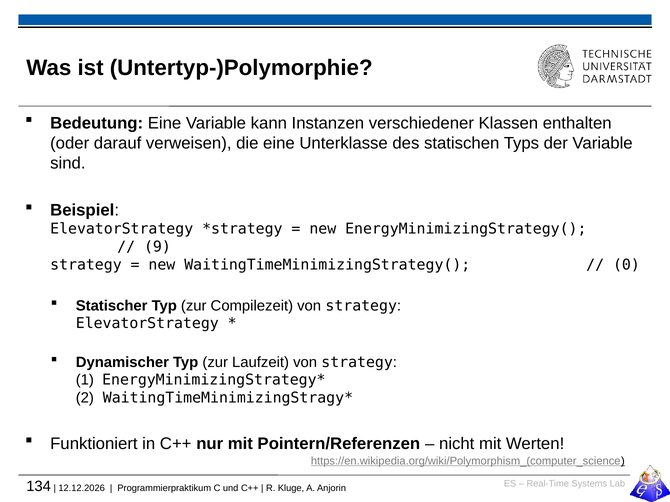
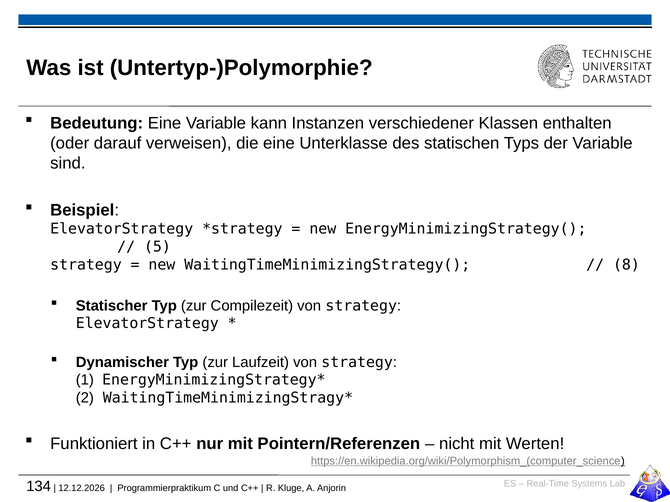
9: 9 -> 5
0: 0 -> 8
